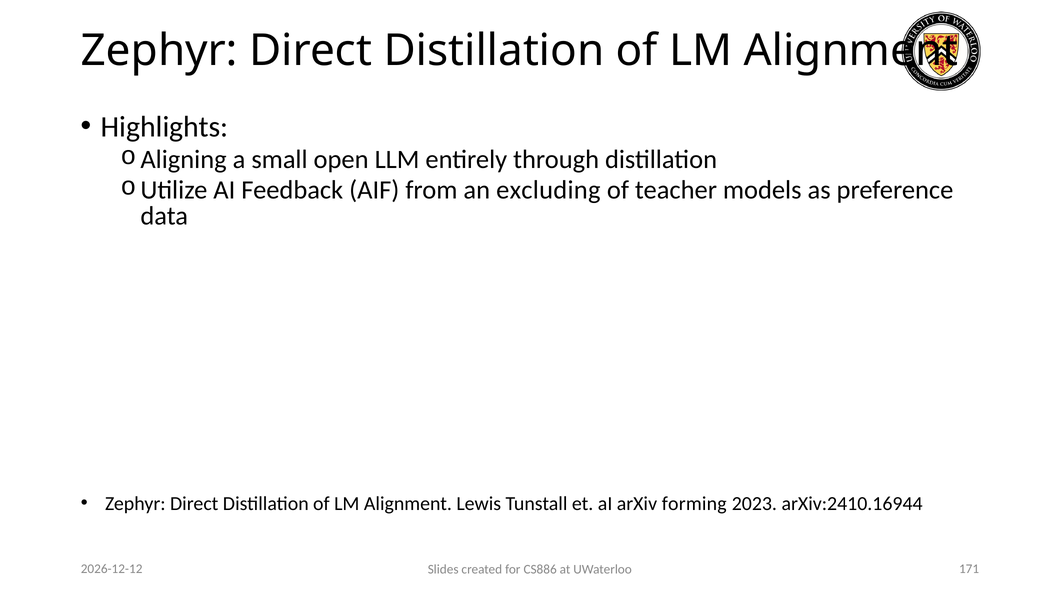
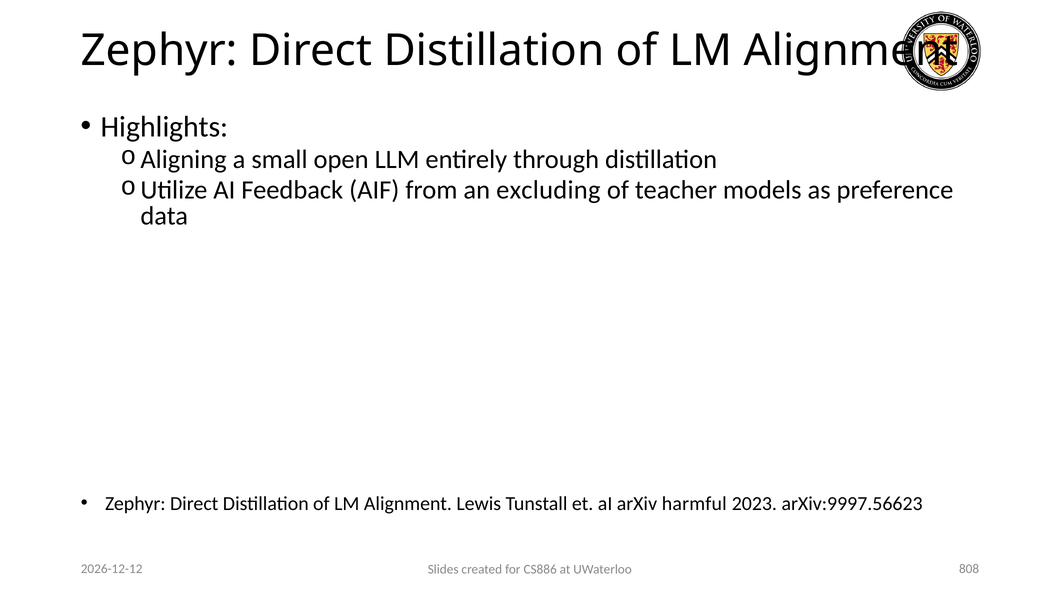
forming: forming -> harmful
arXiv:2410.16944: arXiv:2410.16944 -> arXiv:9997.56623
171: 171 -> 808
